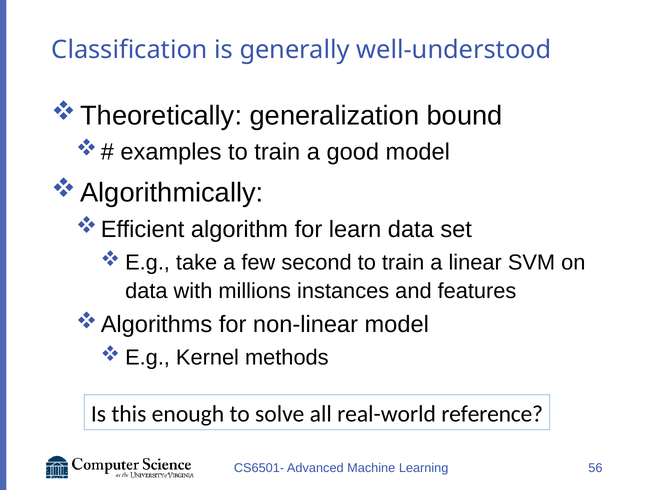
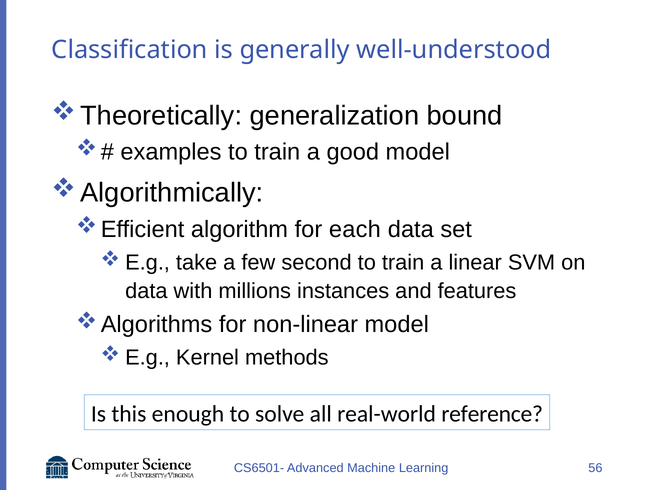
learn: learn -> each
